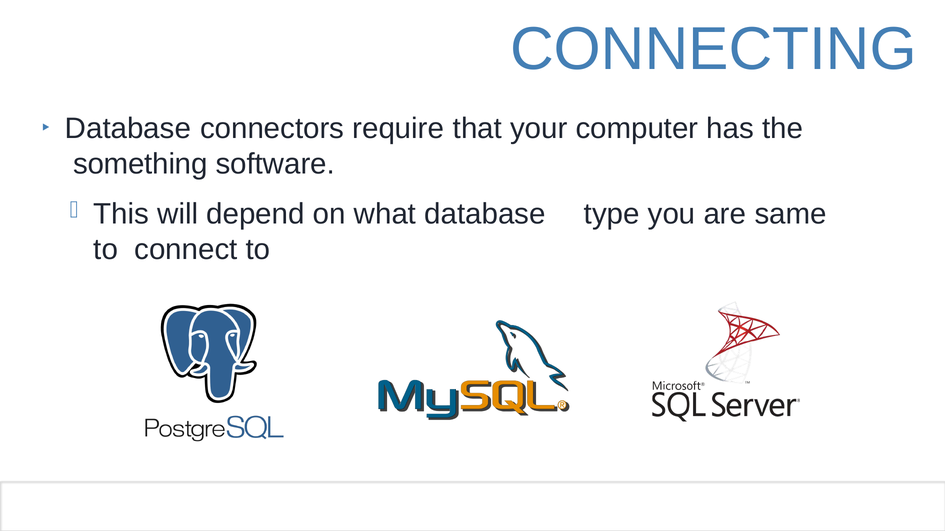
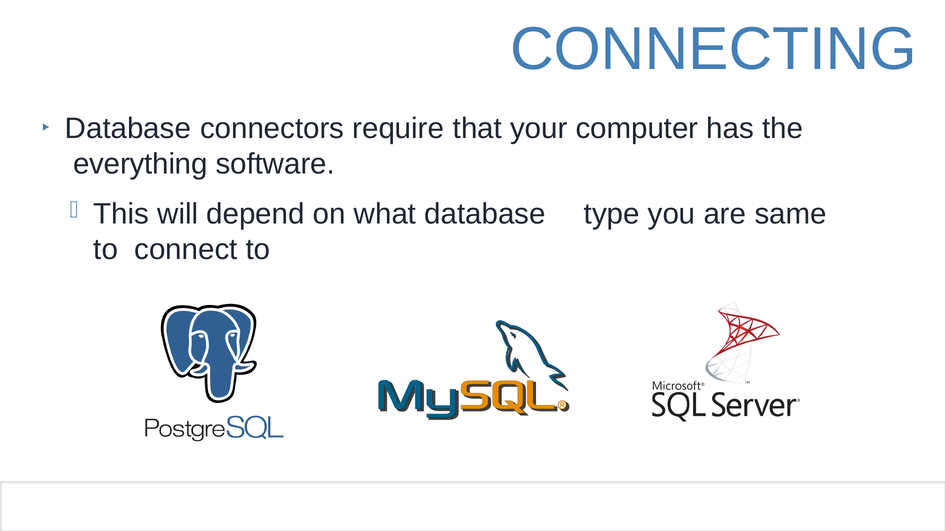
something: something -> everything
